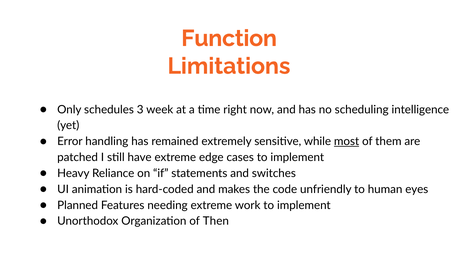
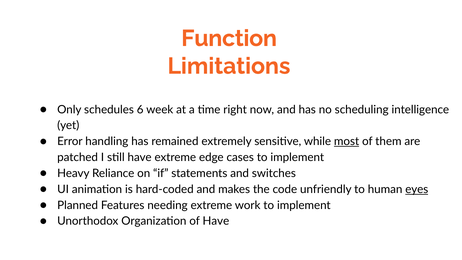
3: 3 -> 6
eyes underline: none -> present
of Then: Then -> Have
